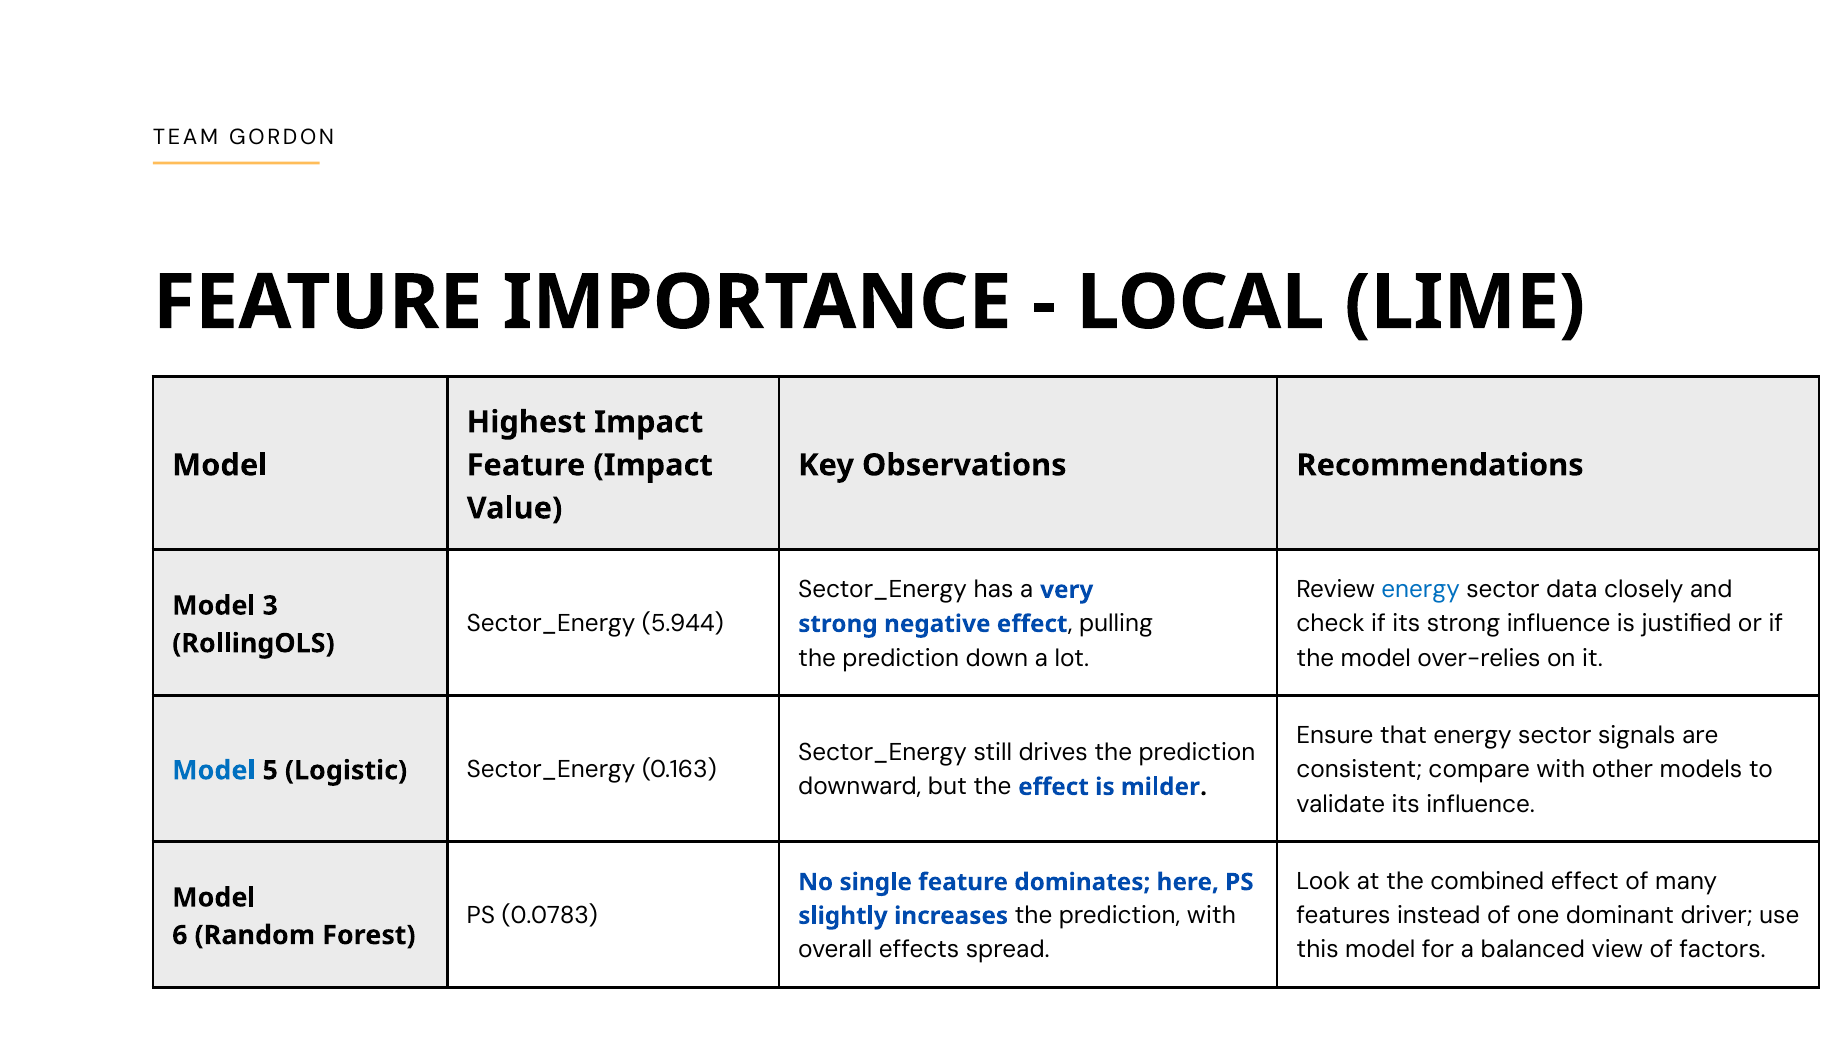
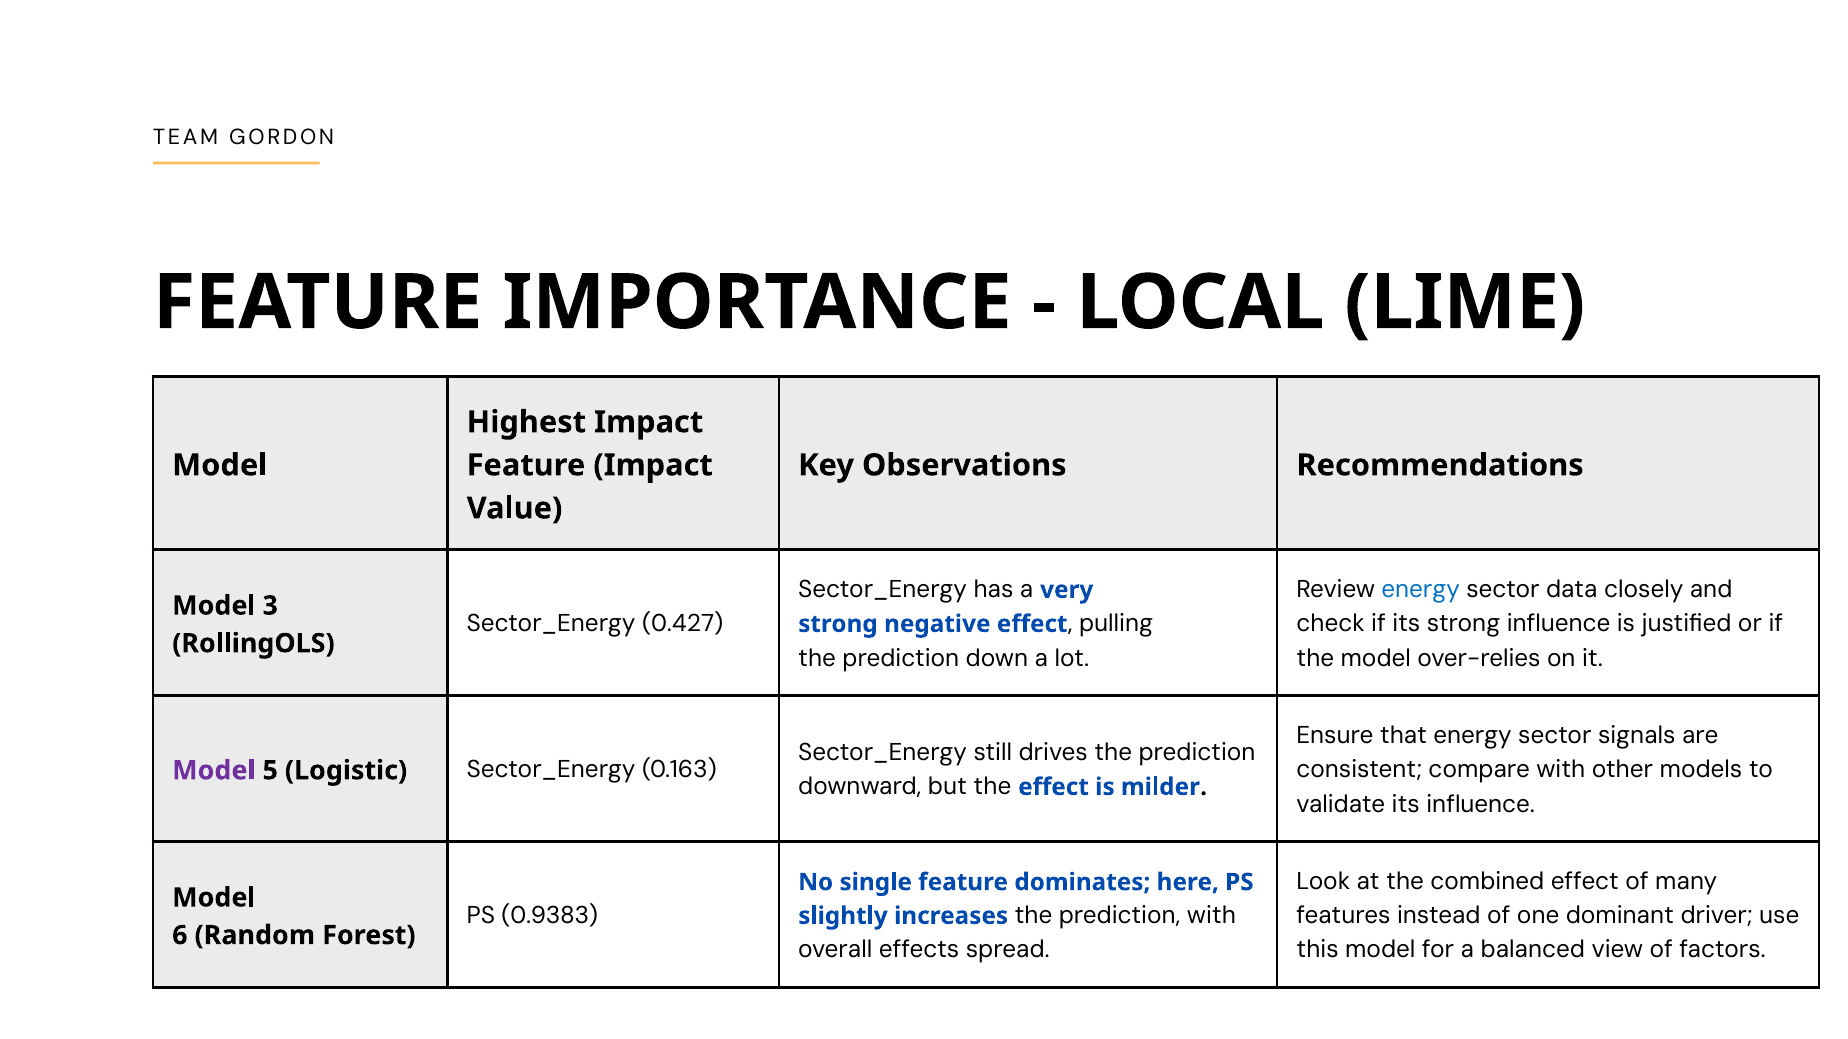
5.944: 5.944 -> 0.427
Model at (214, 771) colour: blue -> purple
0.0783: 0.0783 -> 0.9383
